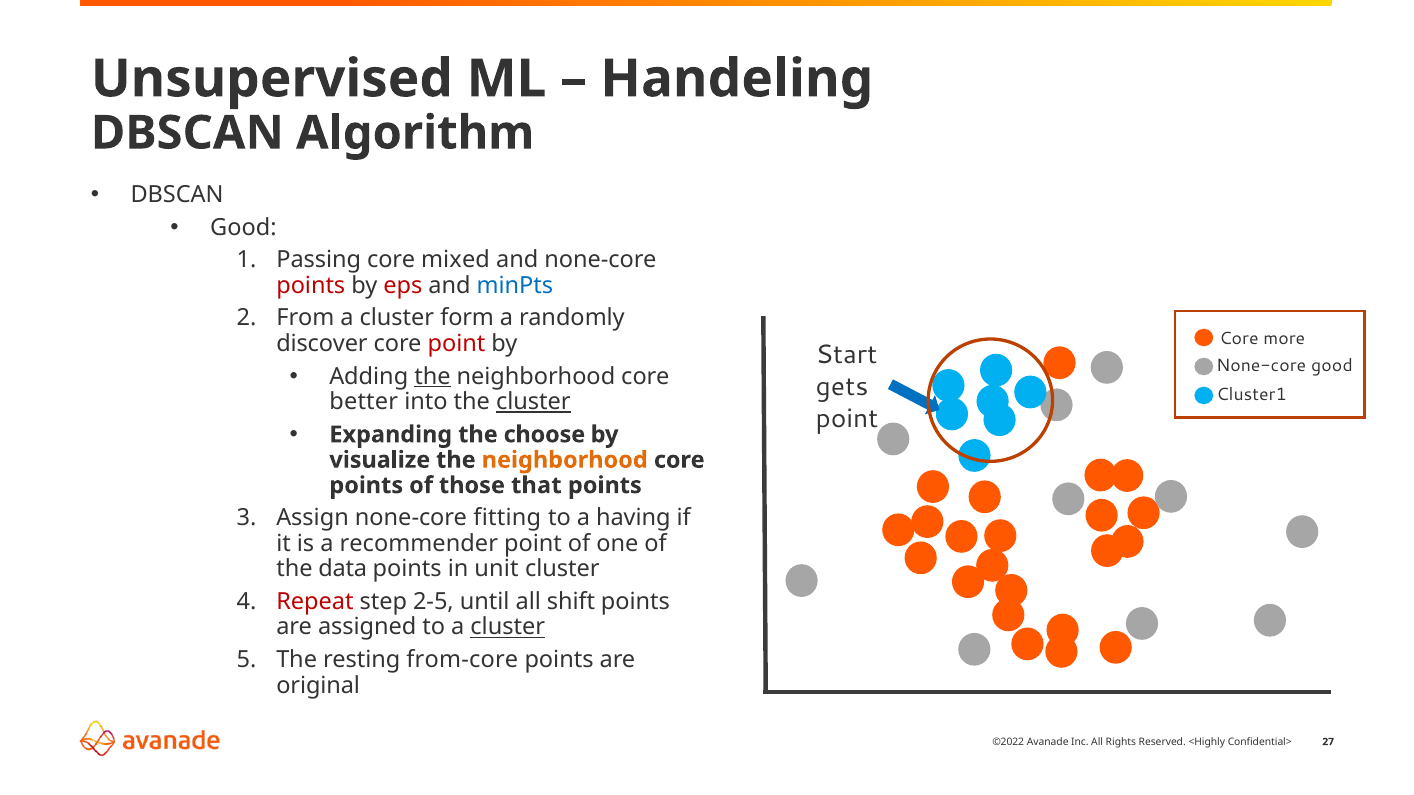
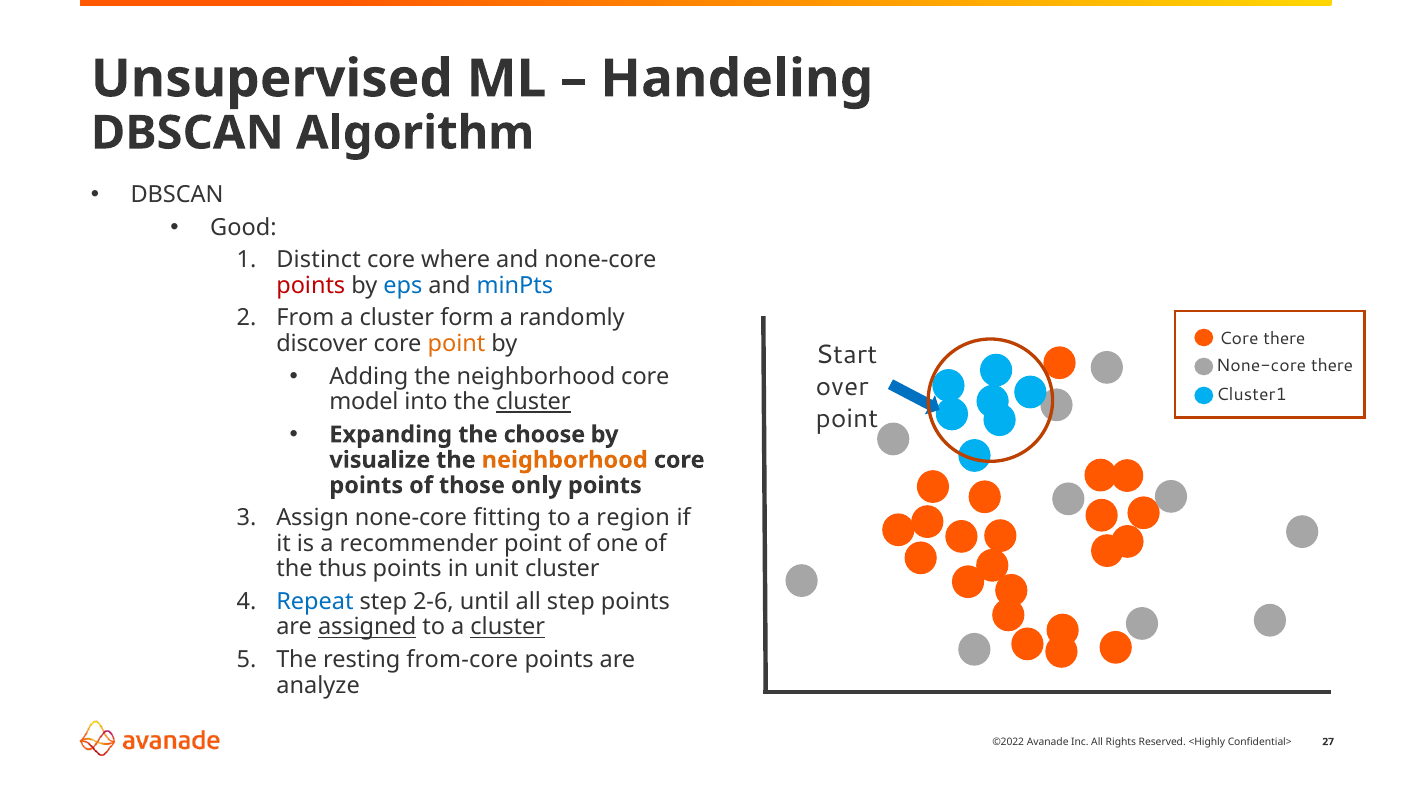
Passing: Passing -> Distinct
mixed: mixed -> where
eps colour: red -> blue
Core more: more -> there
point at (457, 344) colour: red -> orange
None-core good: good -> there
the at (432, 377) underline: present -> none
gets: gets -> over
better: better -> model
that: that -> only
having: having -> region
data: data -> thus
Repeat colour: red -> blue
2-5: 2-5 -> 2-6
all shift: shift -> step
assigned underline: none -> present
original: original -> analyze
